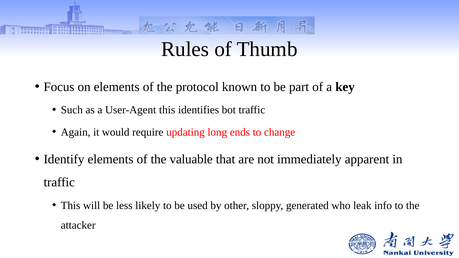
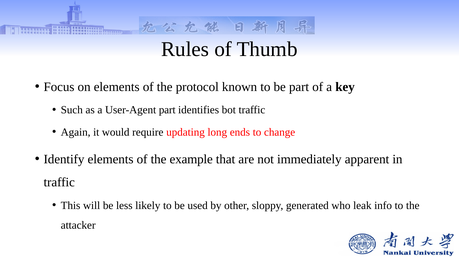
User-Agent this: this -> part
valuable: valuable -> example
